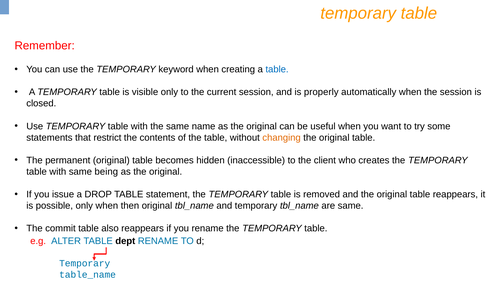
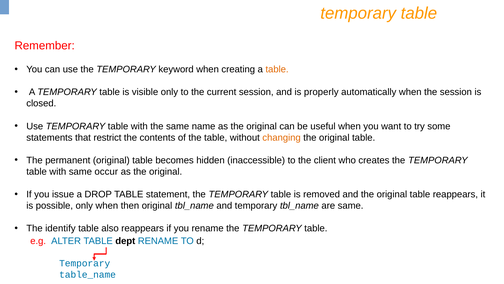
table at (277, 69) colour: blue -> orange
being: being -> occur
commit: commit -> identify
